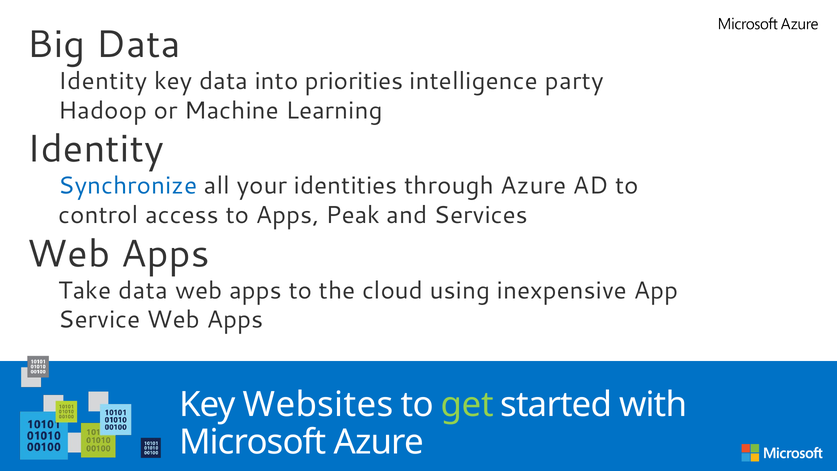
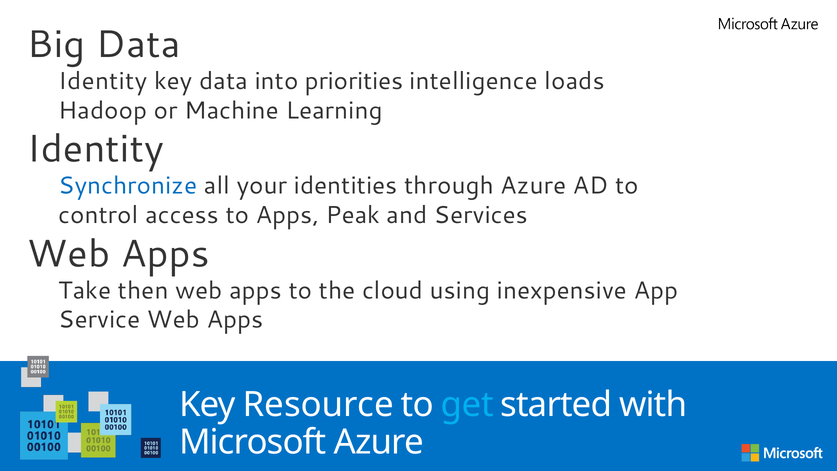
party: party -> loads
Take data: data -> then
Websites: Websites -> Resource
get colour: light green -> light blue
